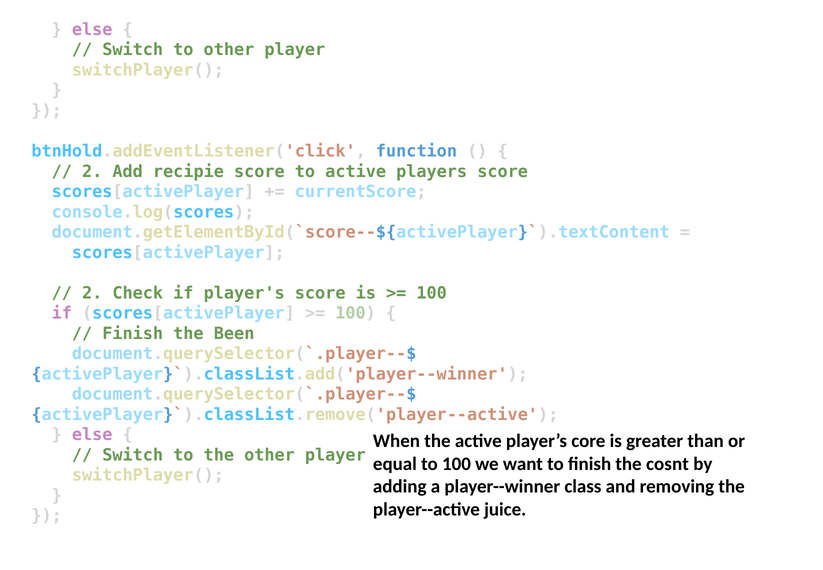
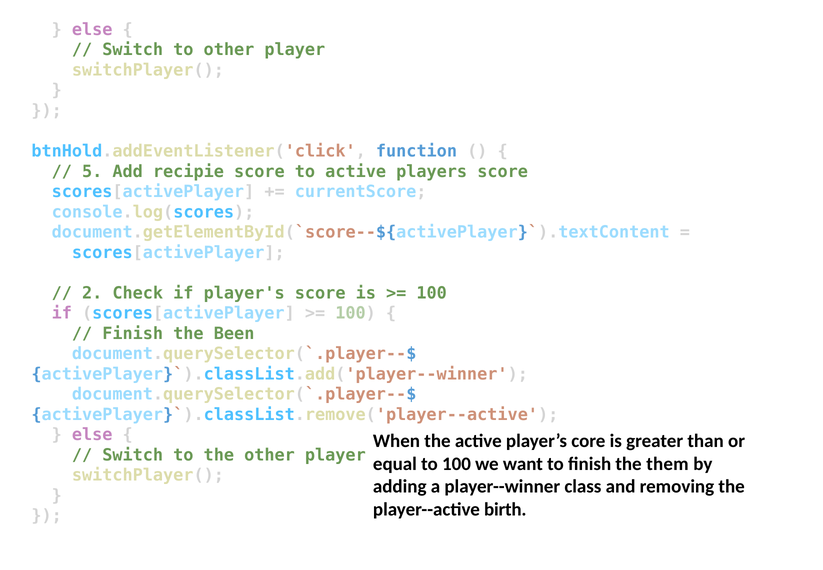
2 at (92, 171): 2 -> 5
cosnt: cosnt -> them
juice: juice -> birth
